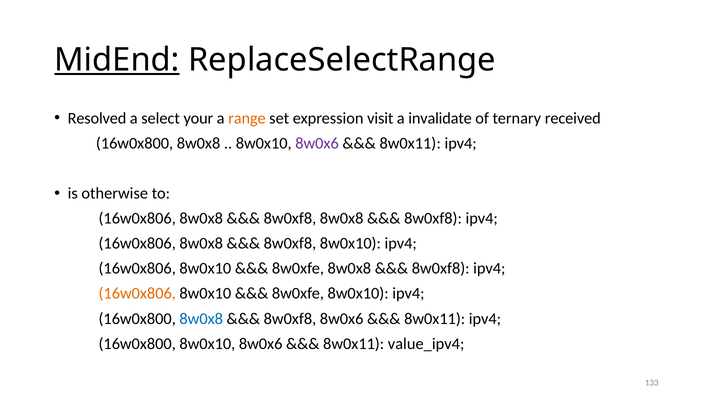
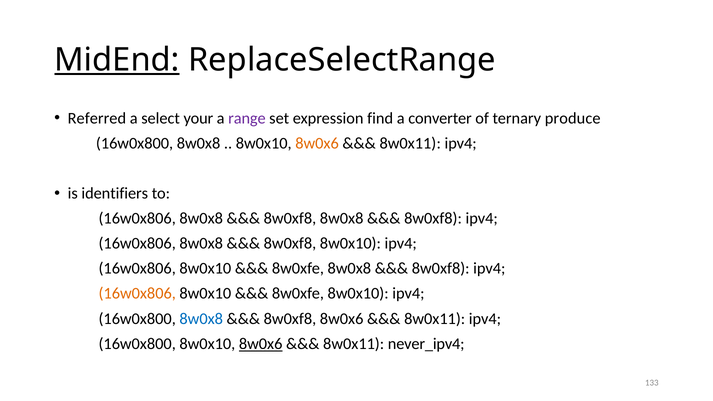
Resolved: Resolved -> Referred
range colour: orange -> purple
visit: visit -> find
invalidate: invalidate -> converter
received: received -> produce
8w0x6 at (317, 143) colour: purple -> orange
otherwise: otherwise -> identifiers
8w0x6 at (261, 344) underline: none -> present
value_ipv4: value_ipv4 -> never_ipv4
